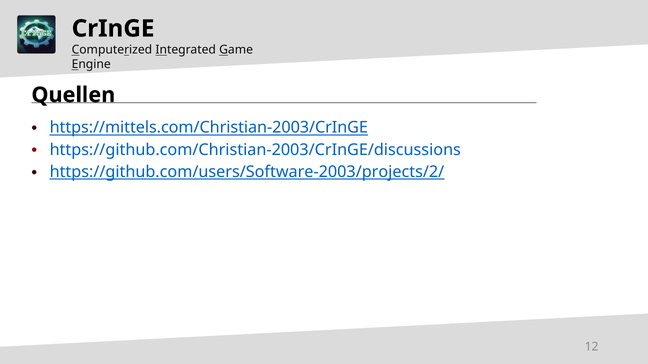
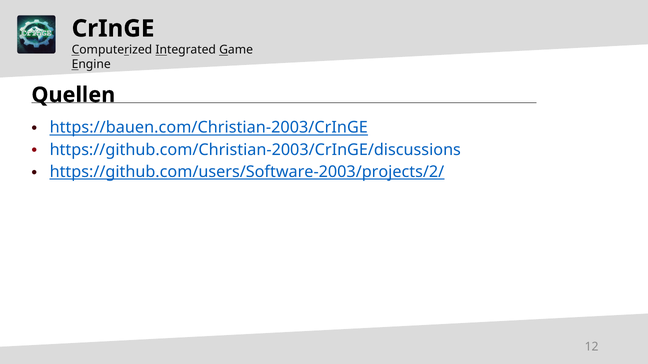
https://mittels.com/Christian-2003/CrInGE: https://mittels.com/Christian-2003/CrInGE -> https://bauen.com/Christian-2003/CrInGE
